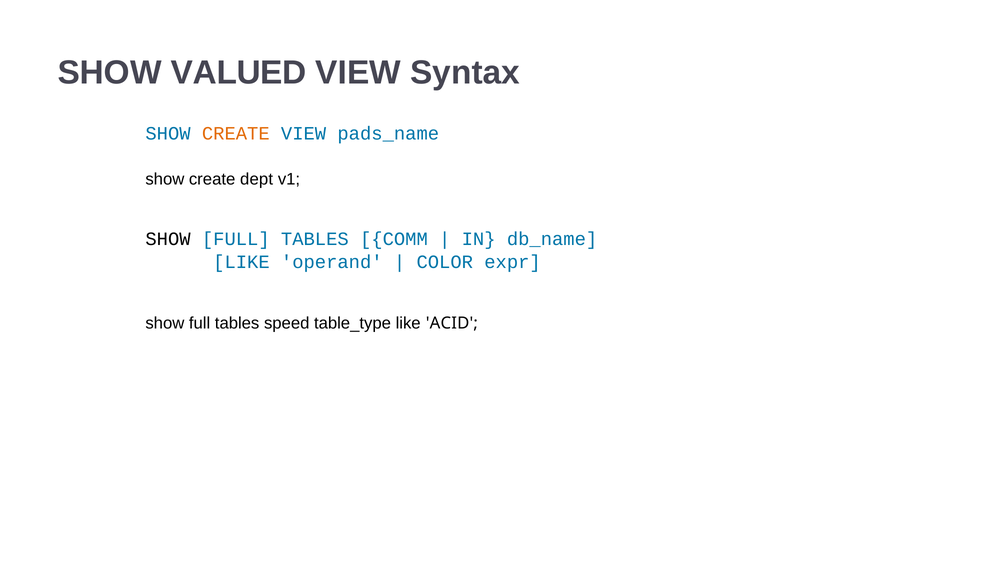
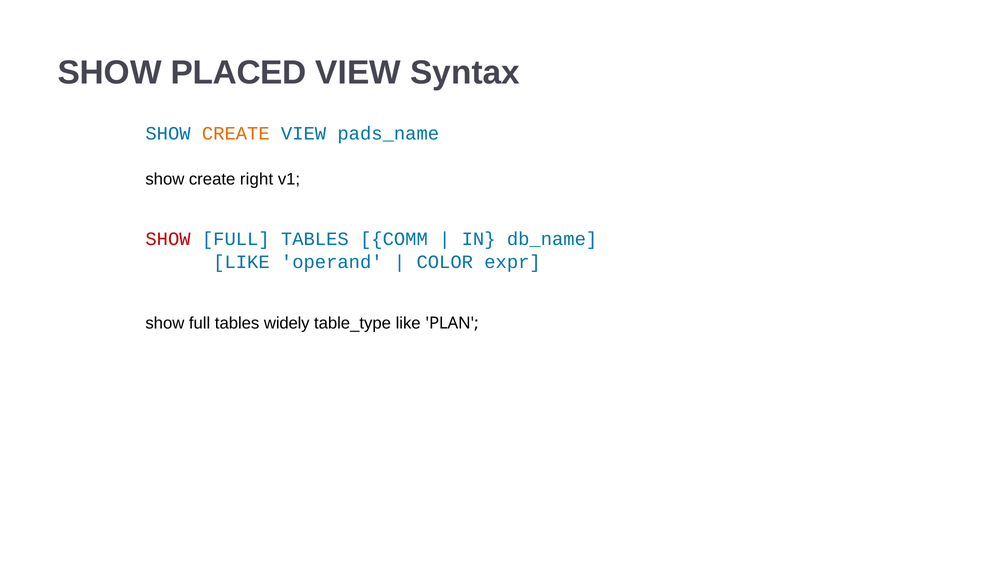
VALUED: VALUED -> PLACED
dept: dept -> right
SHOW at (168, 239) colour: black -> red
speed: speed -> widely
ACID: ACID -> PLAN
